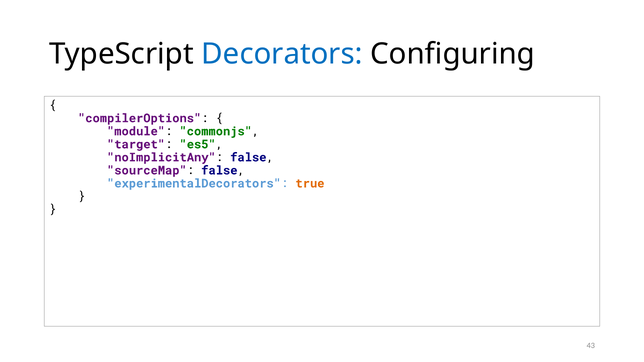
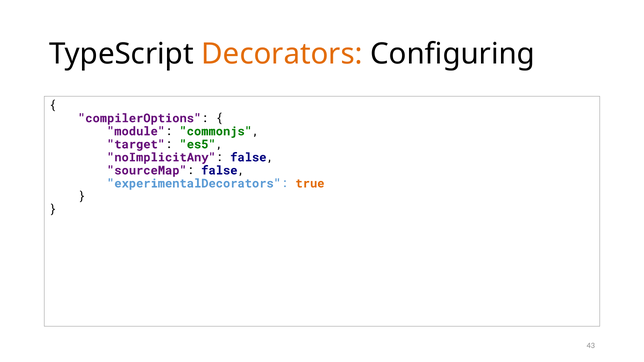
Decorators colour: blue -> orange
